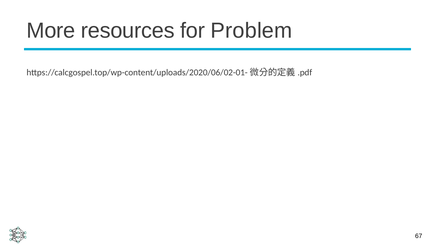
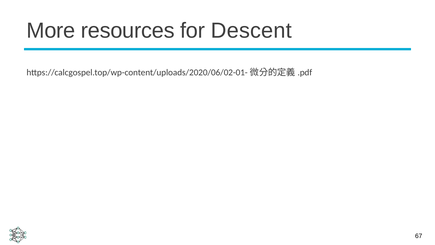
Problem: Problem -> Descent
